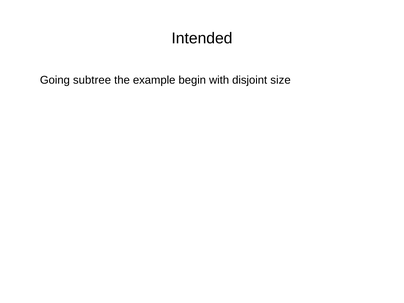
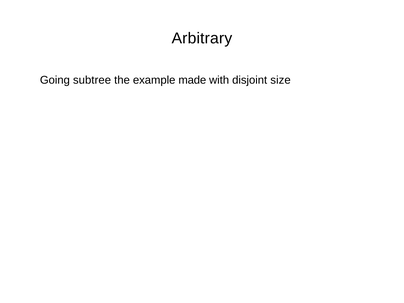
Intended: Intended -> Arbitrary
begin: begin -> made
